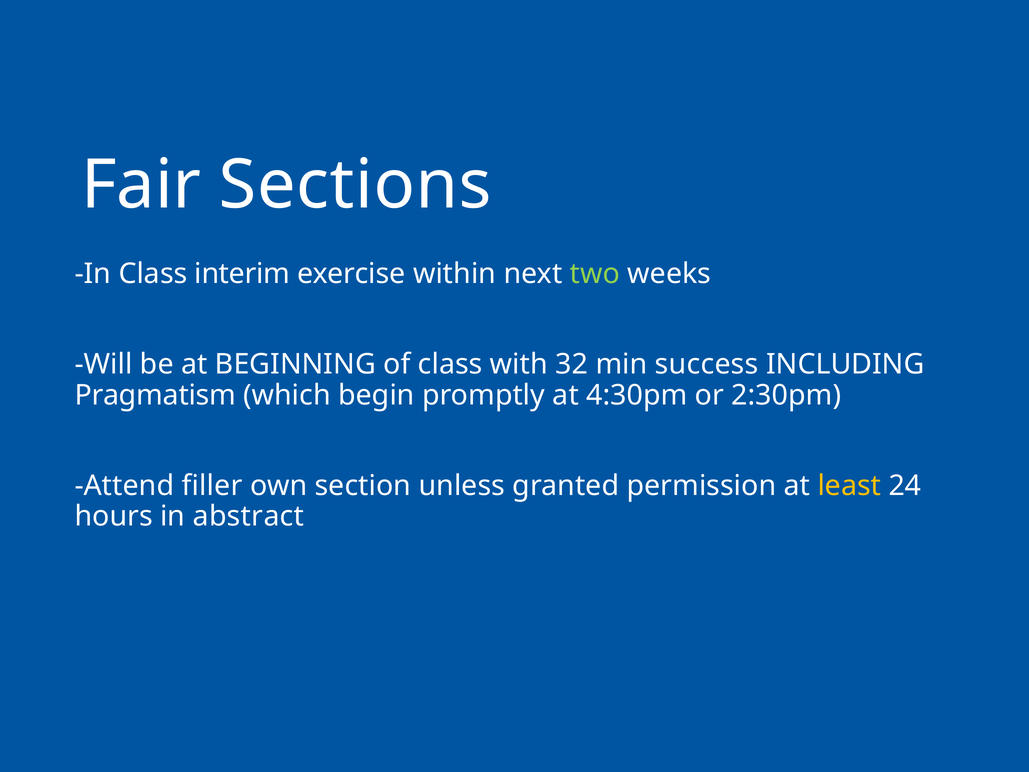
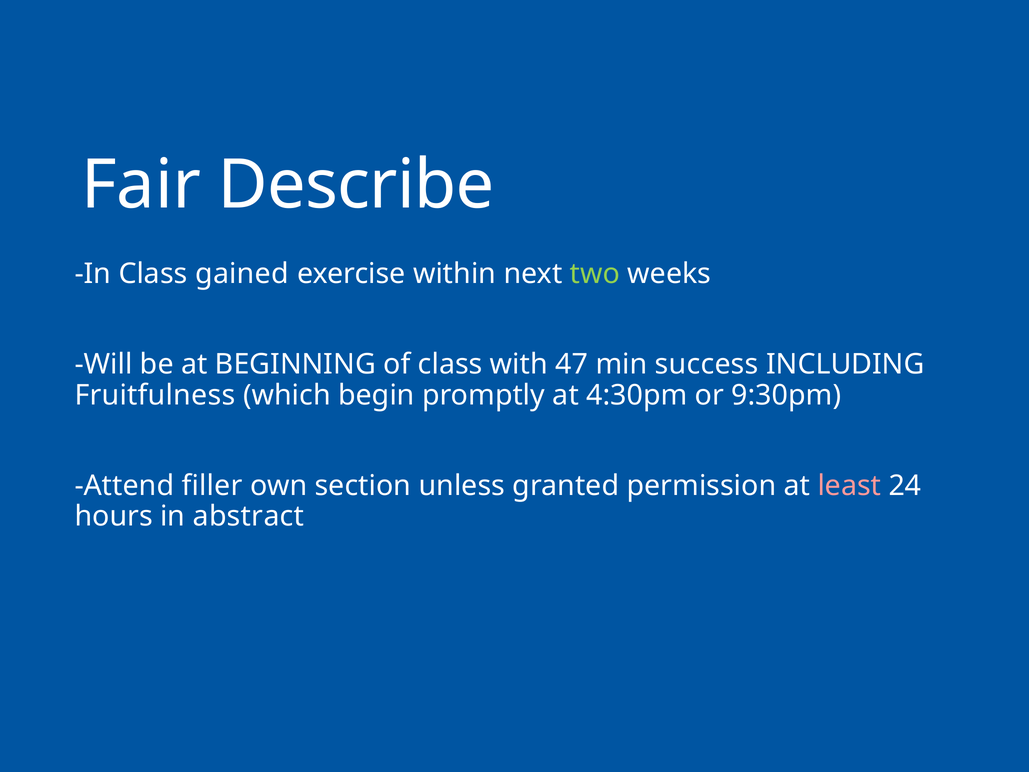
Sections: Sections -> Describe
interim: interim -> gained
32: 32 -> 47
Pragmatism: Pragmatism -> Fruitfulness
2:30pm: 2:30pm -> 9:30pm
least colour: yellow -> pink
